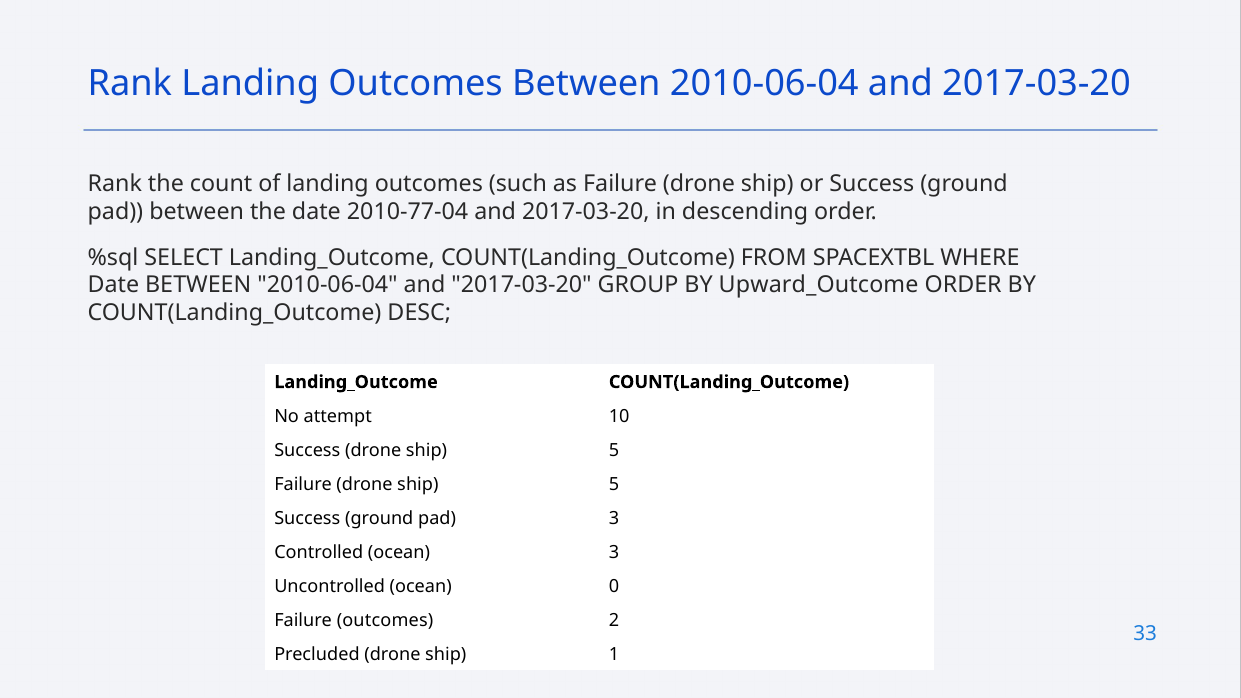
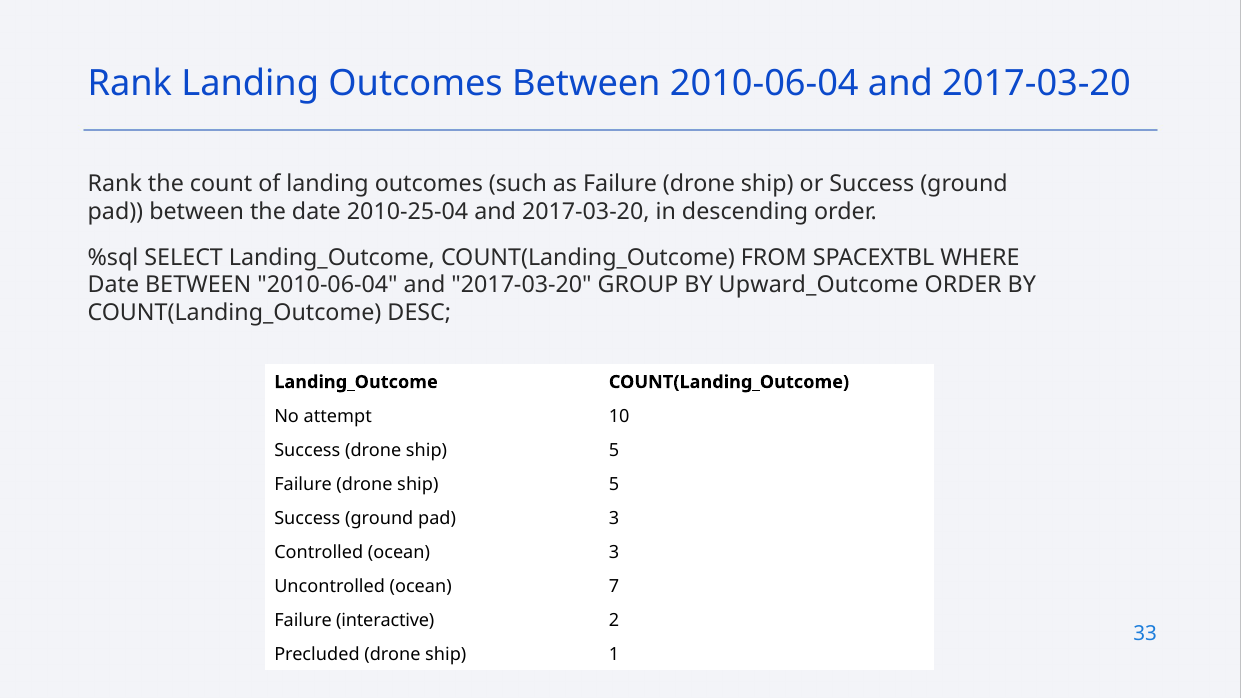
2010-77-04: 2010-77-04 -> 2010-25-04
0: 0 -> 7
Failure outcomes: outcomes -> interactive
